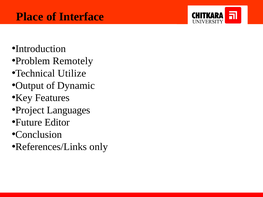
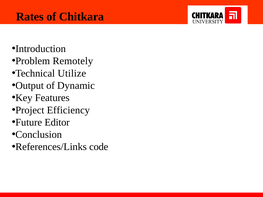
Place: Place -> Rates
Interface: Interface -> Chitkara
Languages: Languages -> Efficiency
only: only -> code
